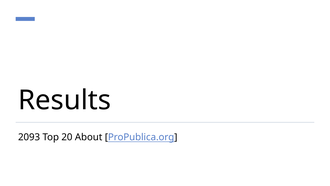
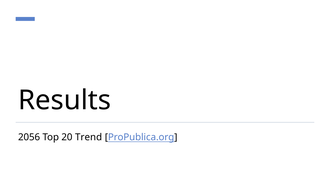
2093: 2093 -> 2056
About: About -> Trend
